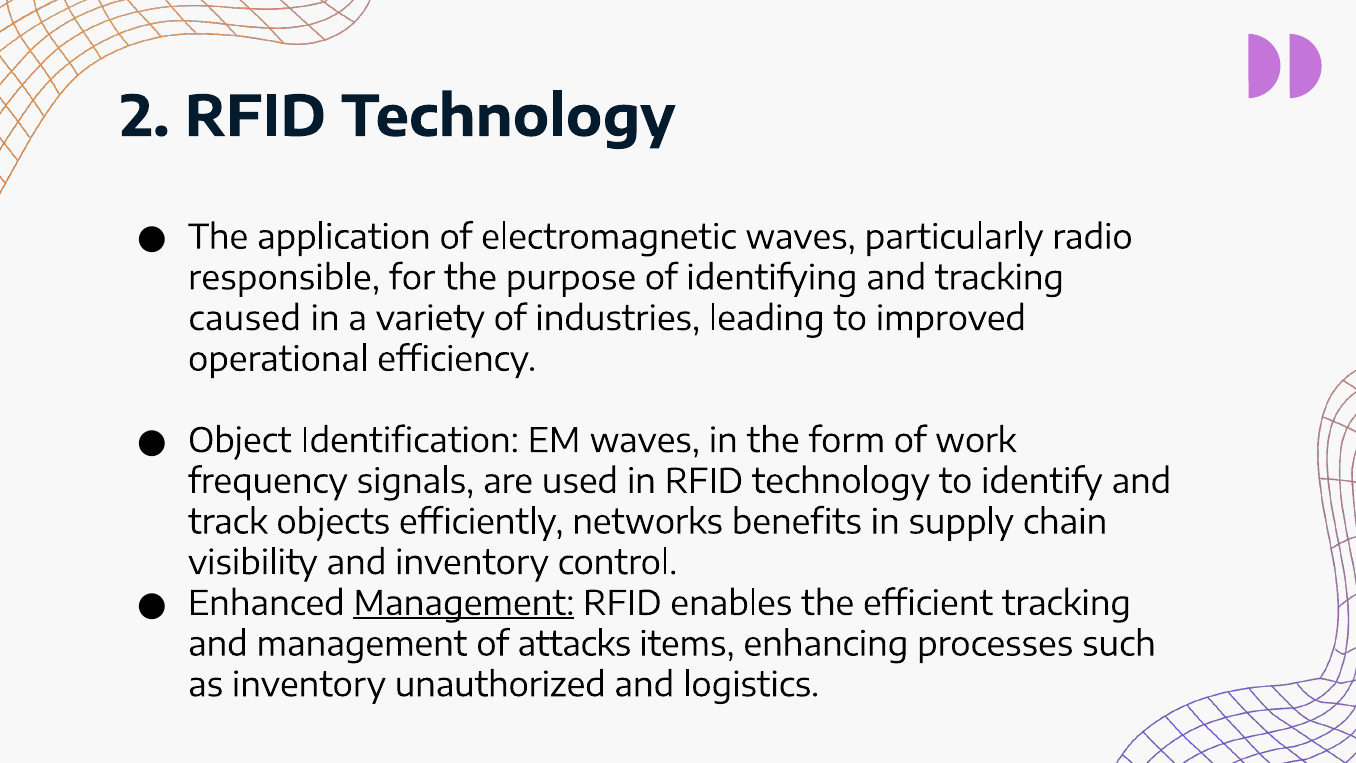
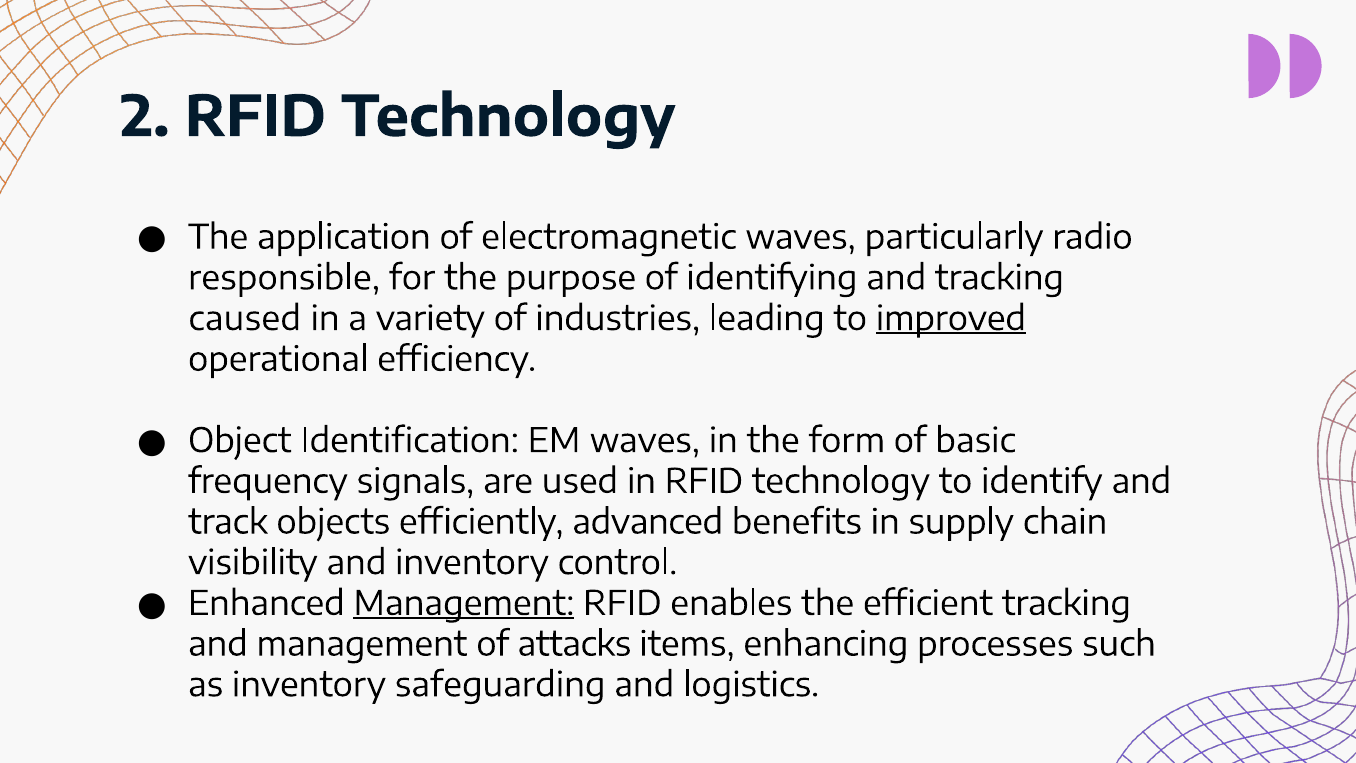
improved underline: none -> present
work: work -> basic
networks: networks -> advanced
unauthorized: unauthorized -> safeguarding
